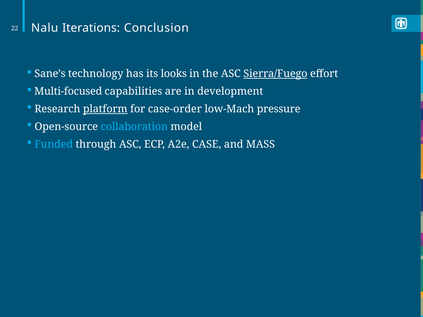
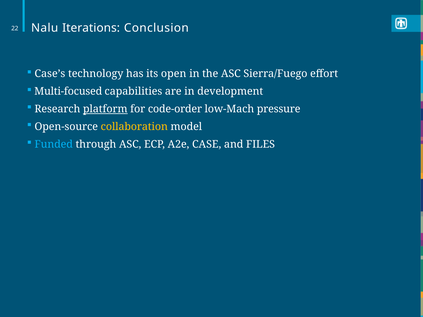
Sane’s: Sane’s -> Case’s
looks: looks -> open
Sierra/Fuego underline: present -> none
case-order: case-order -> code-order
collaboration colour: light blue -> yellow
MASS: MASS -> FILES
